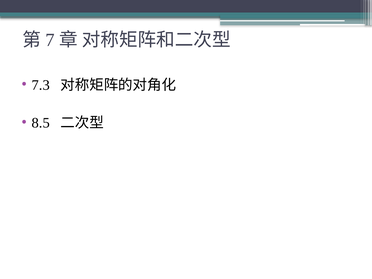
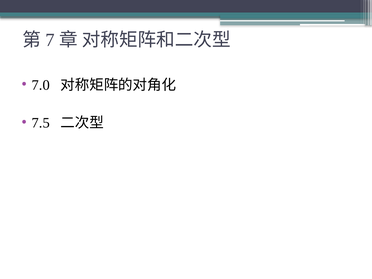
7.3: 7.3 -> 7.0
8.5: 8.5 -> 7.5
